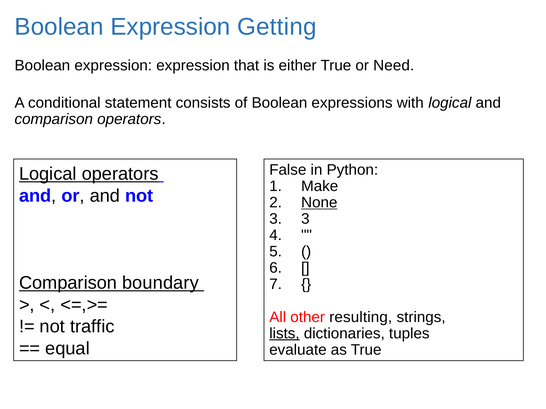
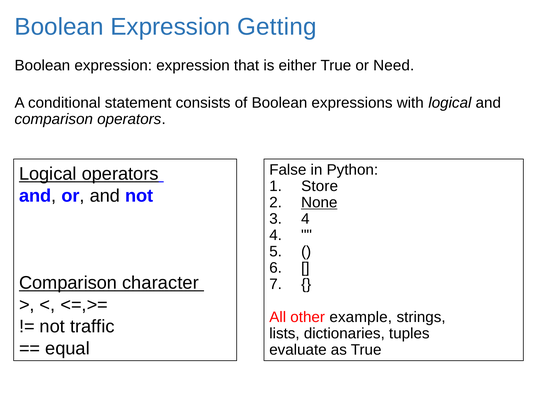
Make: Make -> Store
3 at (305, 219): 3 -> 4
boundary: boundary -> character
resulting: resulting -> example
lists underline: present -> none
